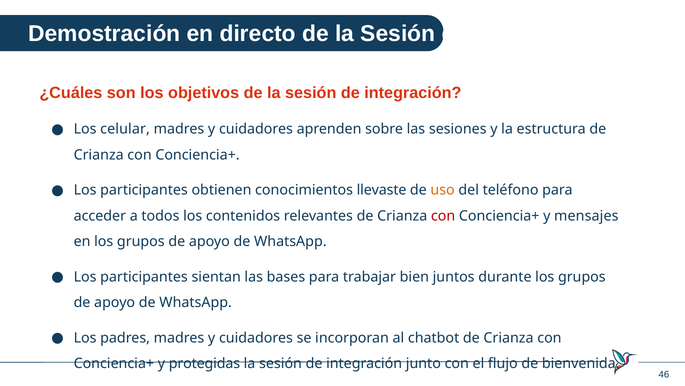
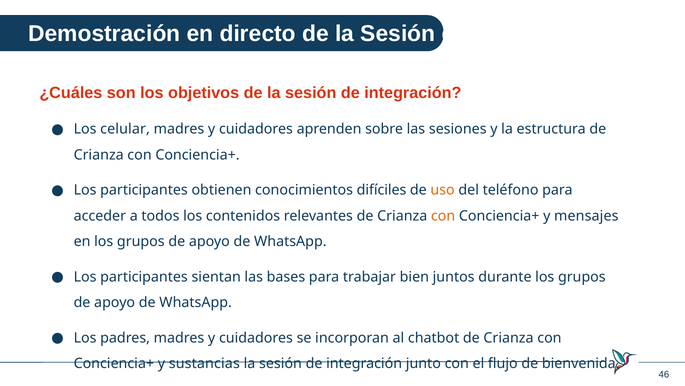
llevaste: llevaste -> difíciles
con at (443, 215) colour: red -> orange
protegidas: protegidas -> sustancias
